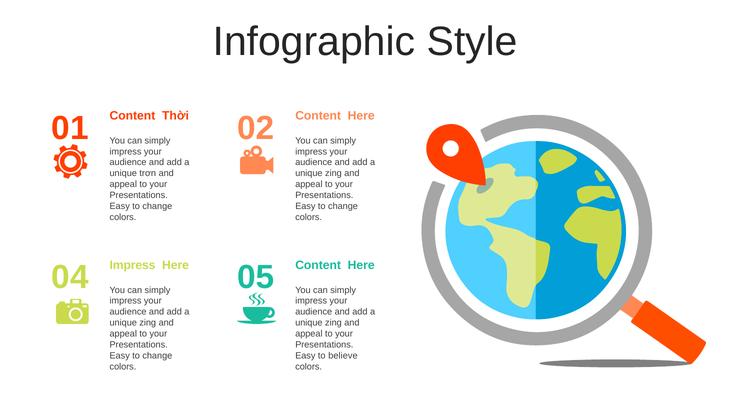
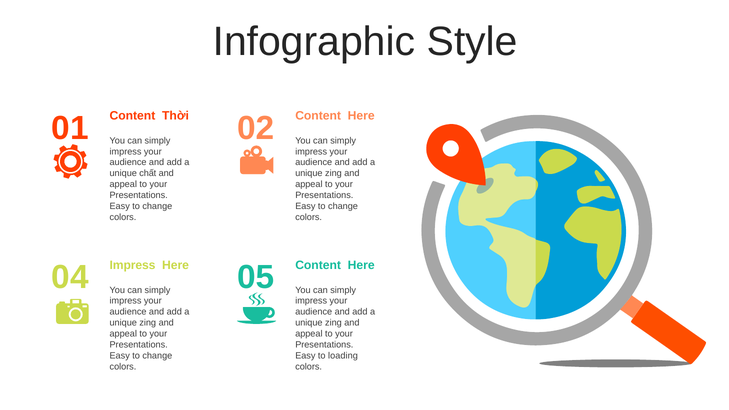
trơn: trơn -> chất
believe: believe -> loading
